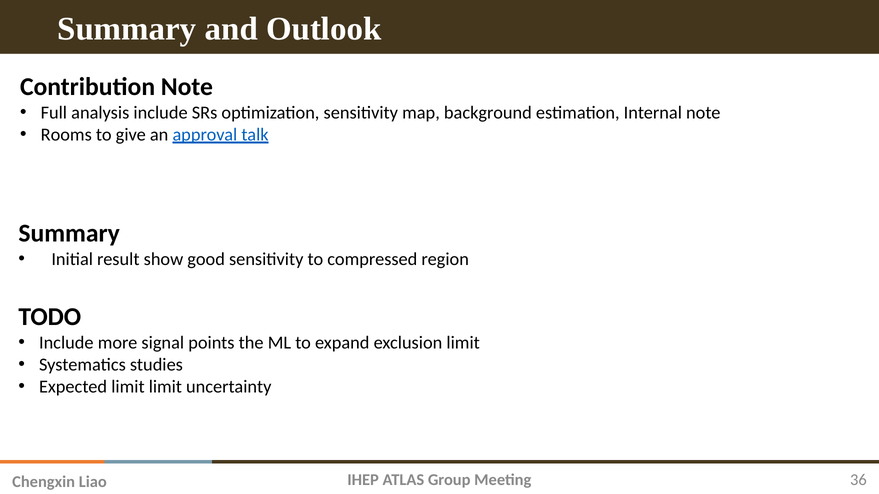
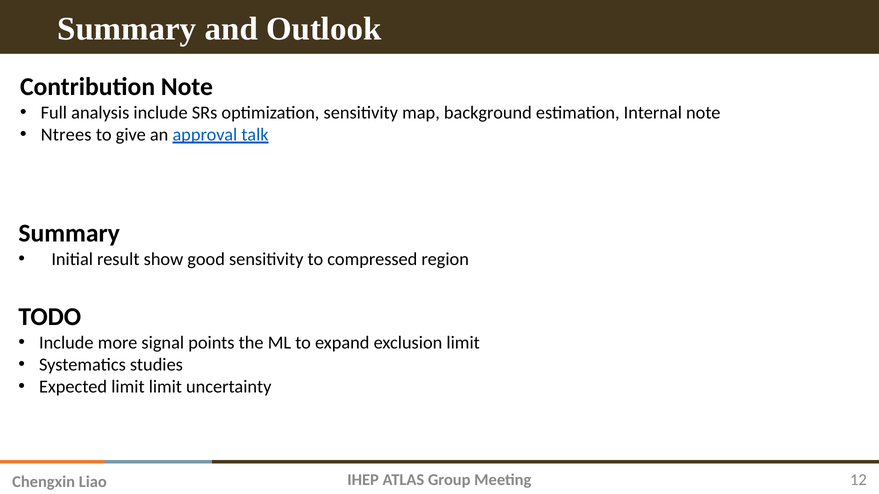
Rooms: Rooms -> Ntrees
36: 36 -> 12
